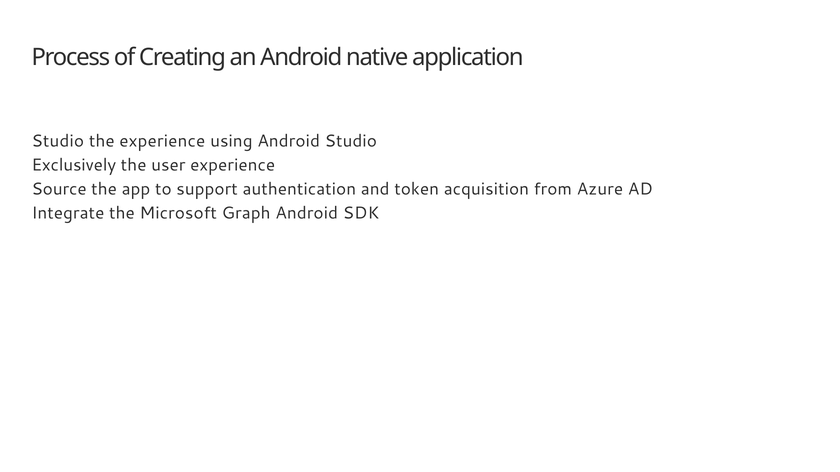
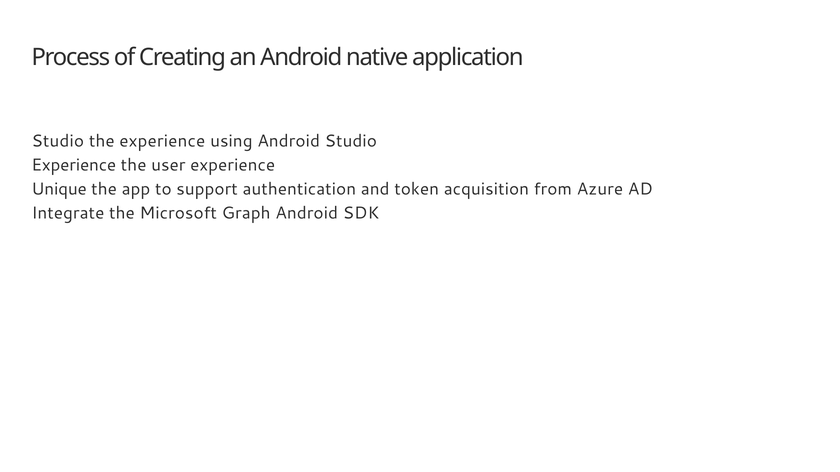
Exclusively at (74, 165): Exclusively -> Experience
Source: Source -> Unique
